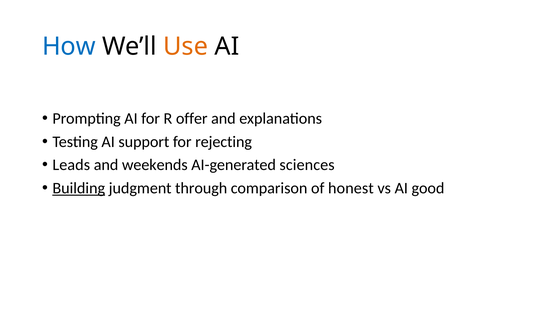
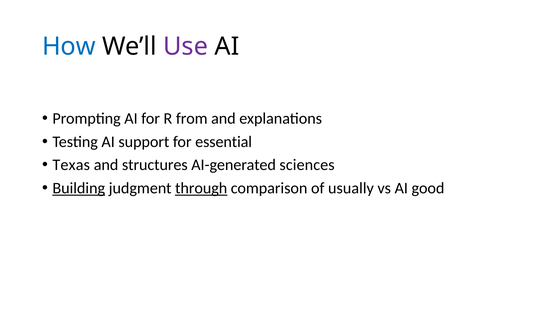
Use colour: orange -> purple
offer: offer -> from
rejecting: rejecting -> essential
Leads: Leads -> Texas
weekends: weekends -> structures
through underline: none -> present
honest: honest -> usually
